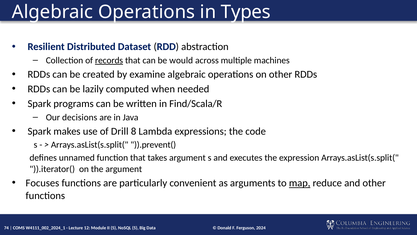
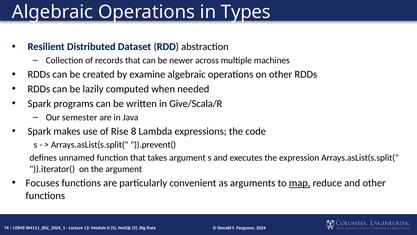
records underline: present -> none
would: would -> newer
Find/Scala/R: Find/Scala/R -> Give/Scala/R
decisions: decisions -> semester
Drill: Drill -> Rise
